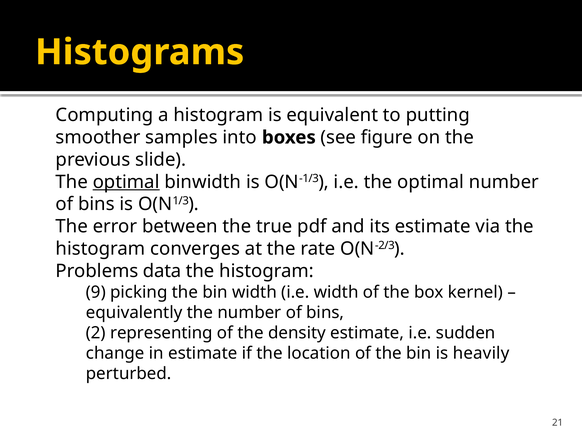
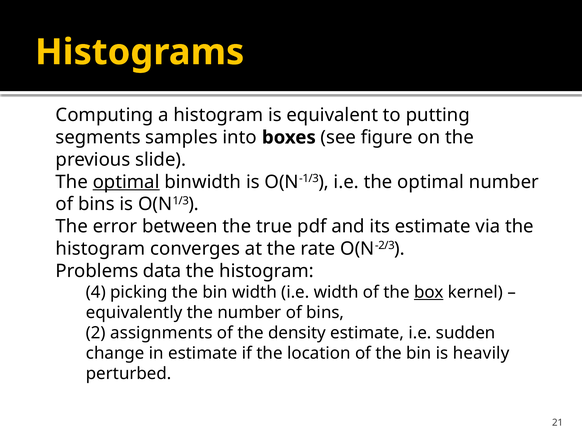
smoother: smoother -> segments
9: 9 -> 4
box underline: none -> present
representing: representing -> assignments
